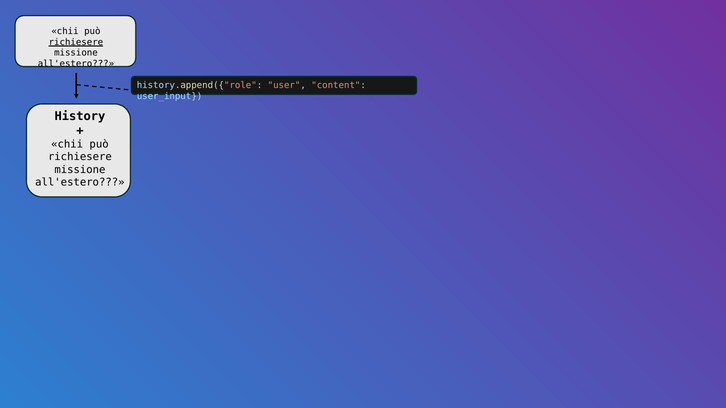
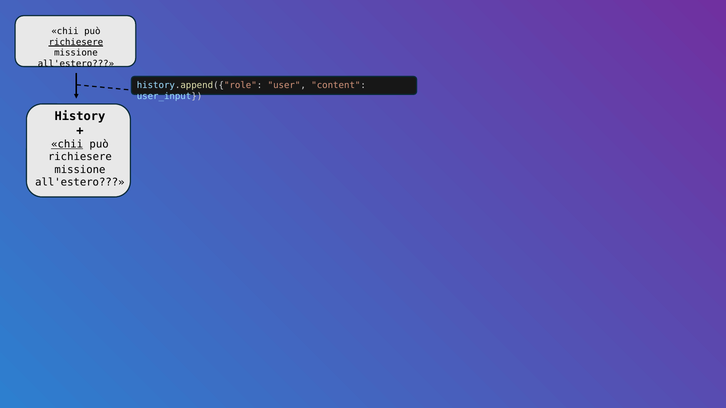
chii at (67, 144) underline: none -> present
